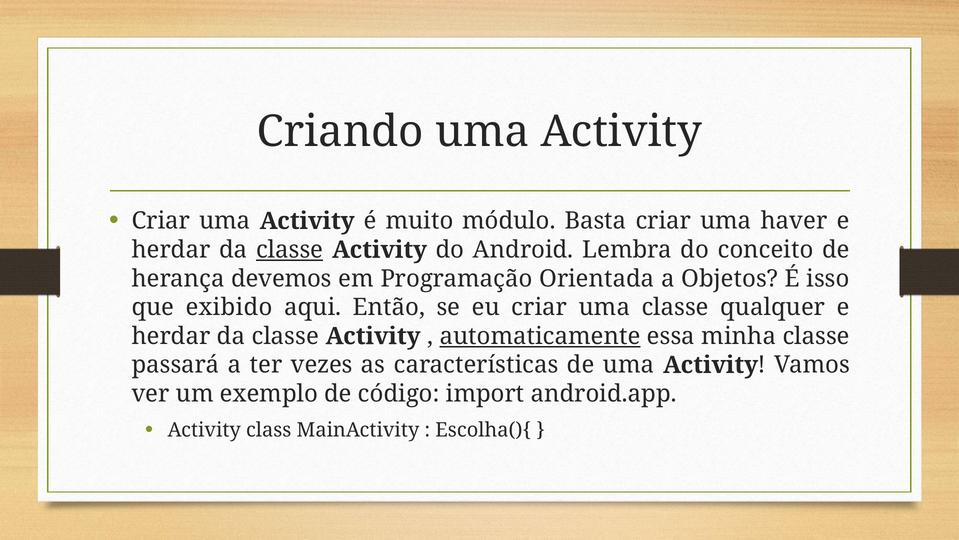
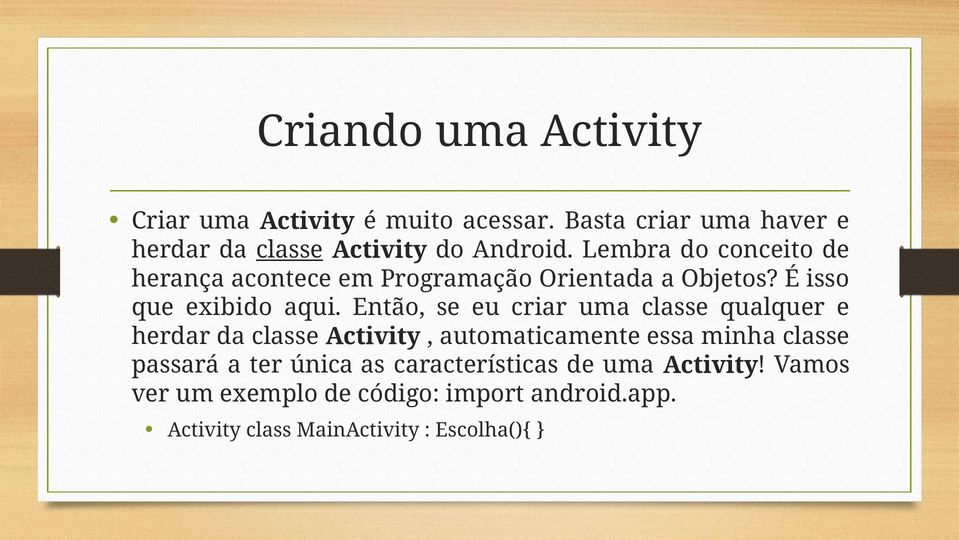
módulo: módulo -> acessar
devemos: devemos -> acontece
automaticamente underline: present -> none
vezes: vezes -> única
